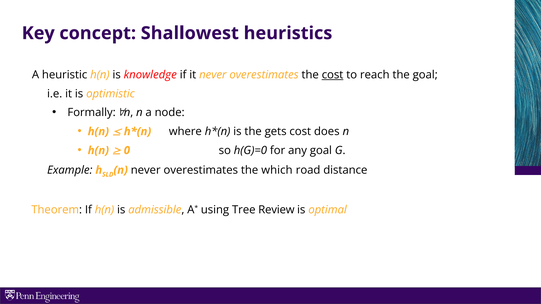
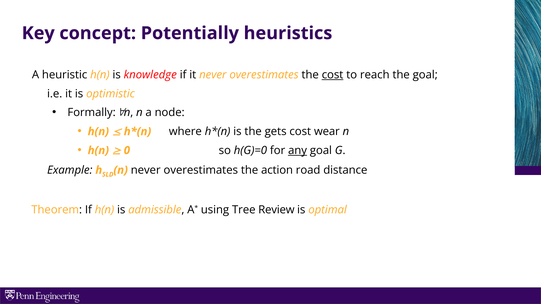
Shallowest: Shallowest -> Potentially
does: does -> wear
any underline: none -> present
which: which -> action
